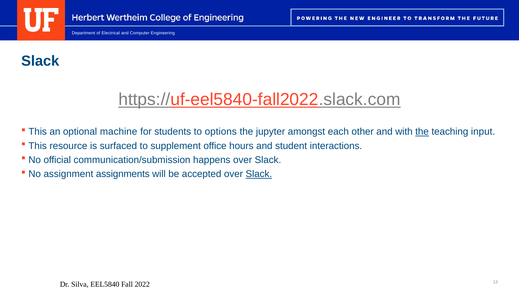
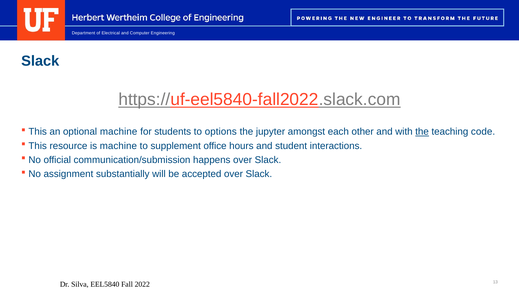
input: input -> code
is surfaced: surfaced -> machine
assignments: assignments -> substantially
Slack at (259, 174) underline: present -> none
